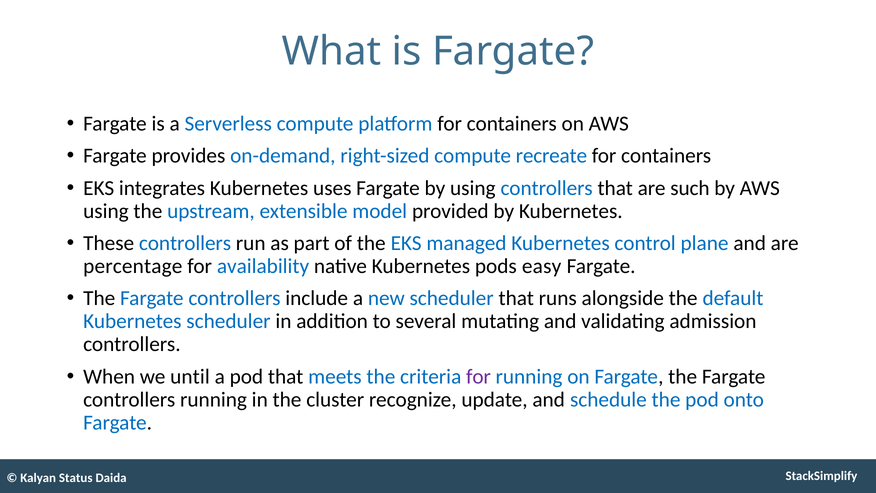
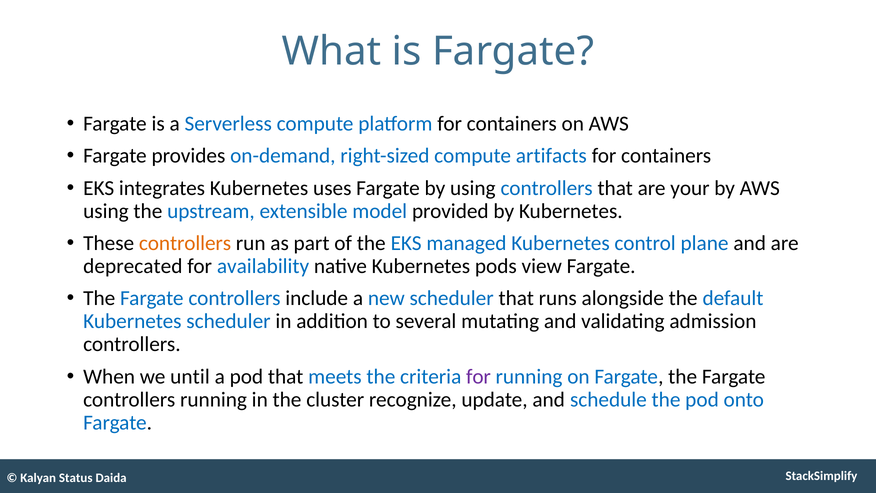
recreate: recreate -> artifacts
such: such -> your
controllers at (185, 243) colour: blue -> orange
percentage: percentage -> deprecated
easy: easy -> view
